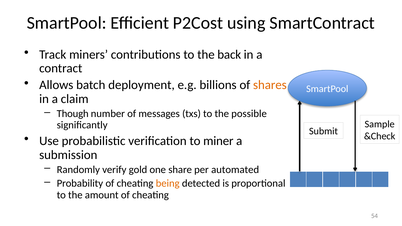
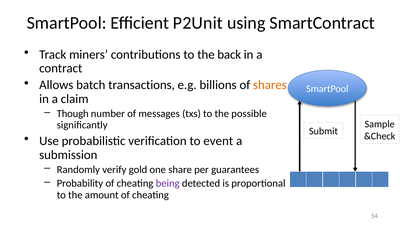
P2Cost: P2Cost -> P2Unit
deployment: deployment -> transactions
miner: miner -> event
automated: automated -> guarantees
being colour: orange -> purple
